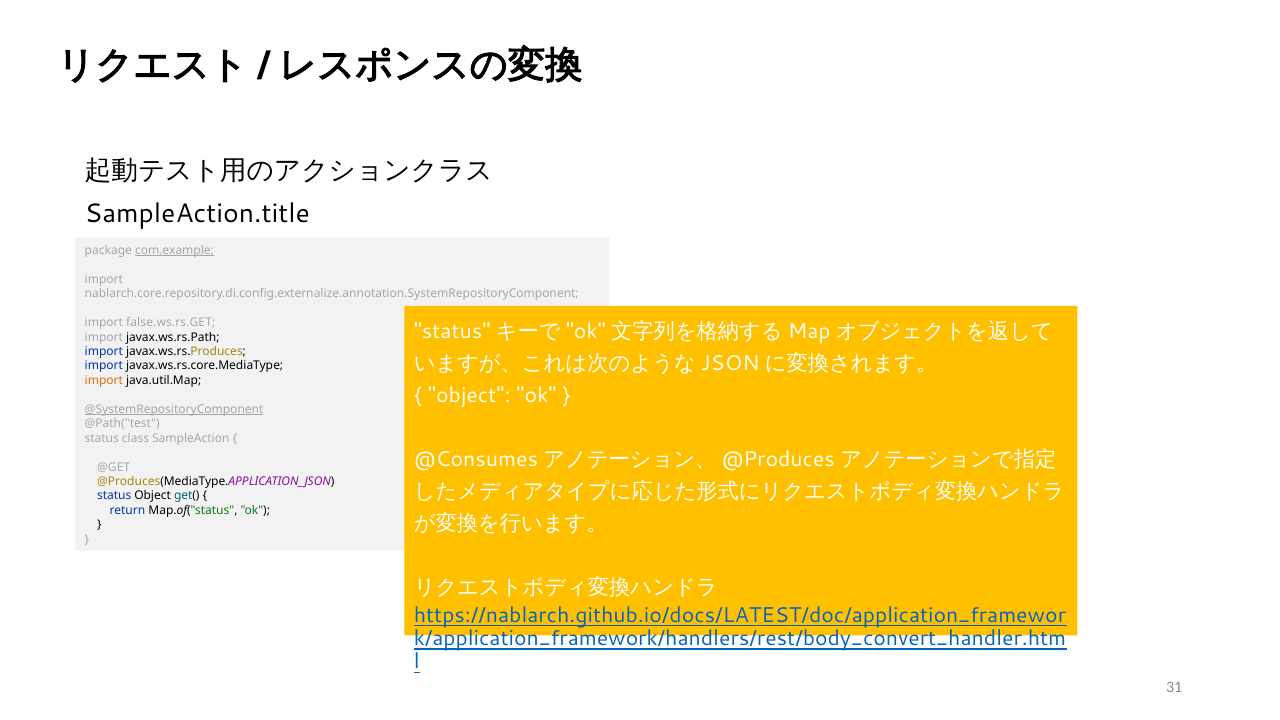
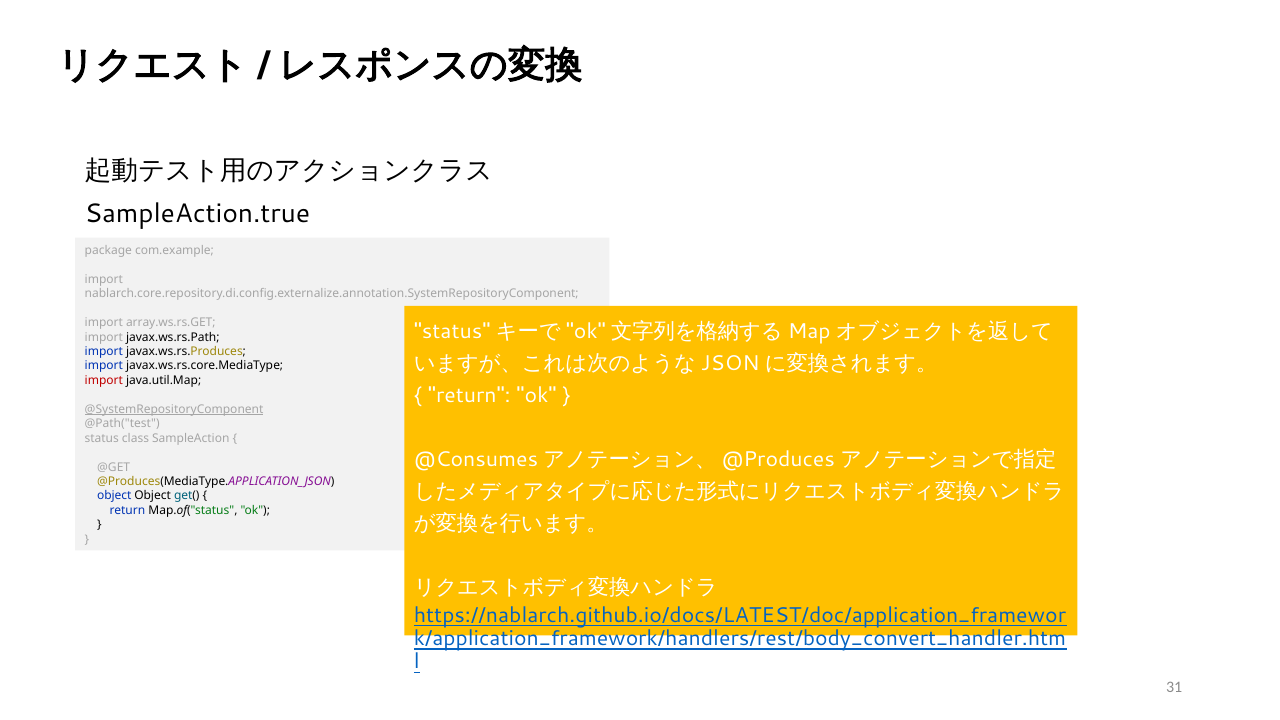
SampleAction.title: SampleAction.title -> SampleAction.true
com.example underline: present -> none
false.ws.rs.GET: false.ws.rs.GET -> array.ws.rs.GET
import at (104, 380) colour: orange -> red
object at (469, 395): object -> return
status at (114, 496): status -> object
